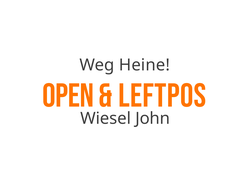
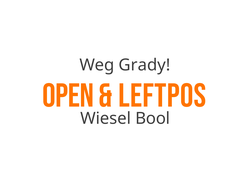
Heine: Heine -> Grady
John: John -> Bool
